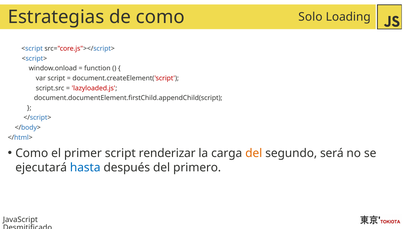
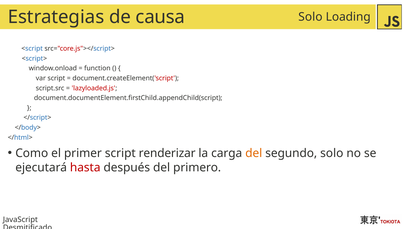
de como: como -> causa
segundo será: será -> solo
hasta colour: blue -> red
